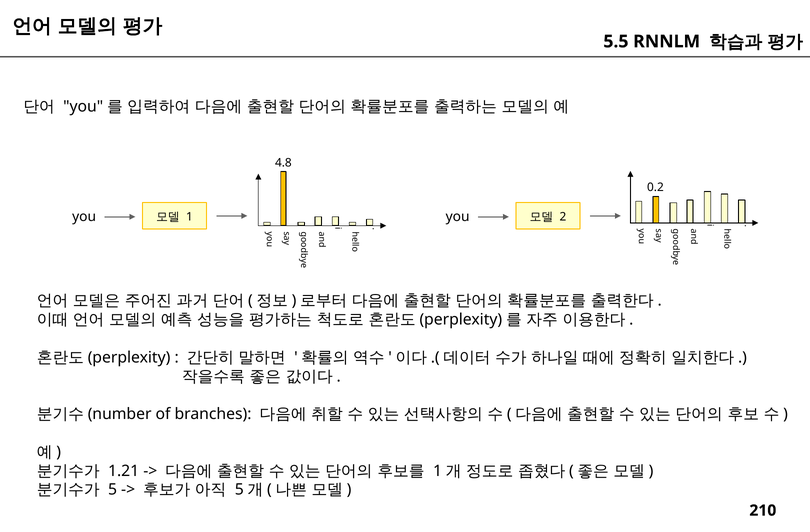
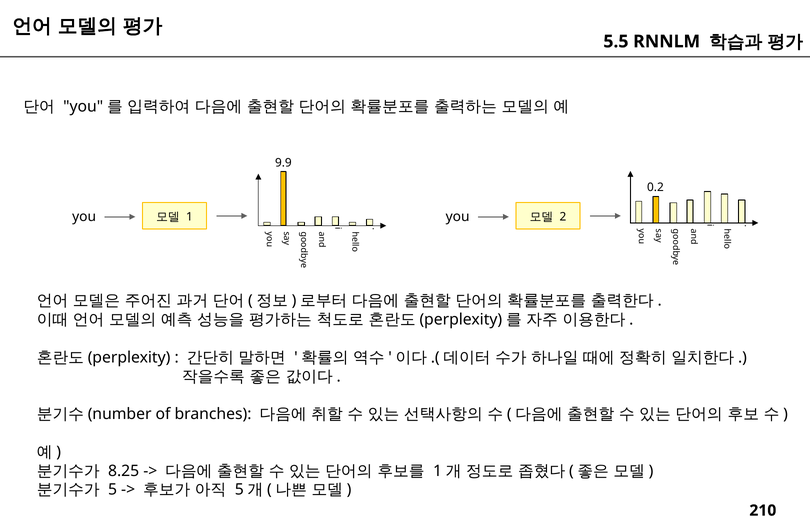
4.8: 4.8 -> 9.9
1.21: 1.21 -> 8.25
